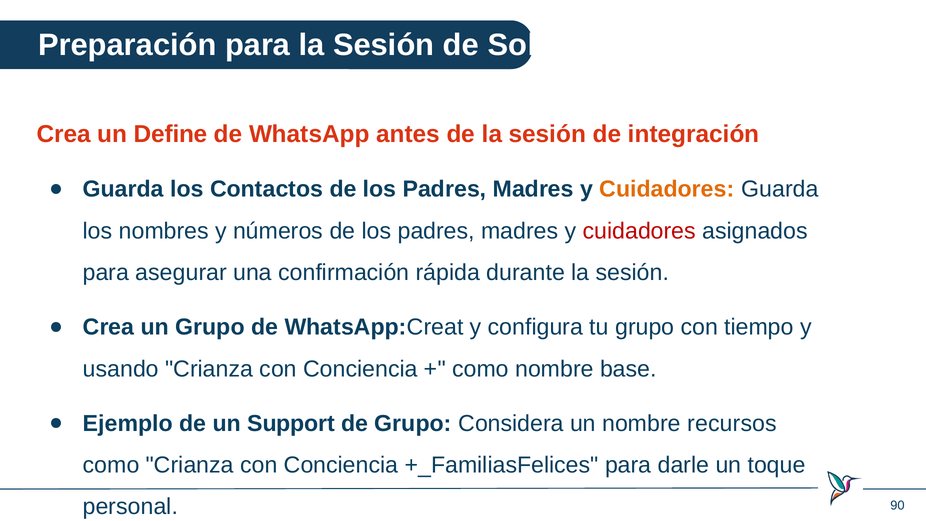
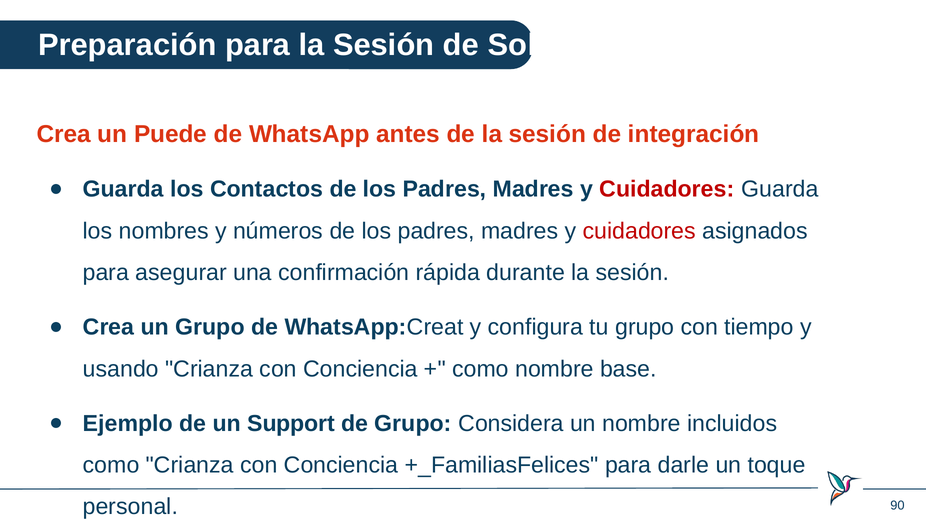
Define: Define -> Puede
Cuidadores at (667, 189) colour: orange -> red
recursos: recursos -> incluidos
